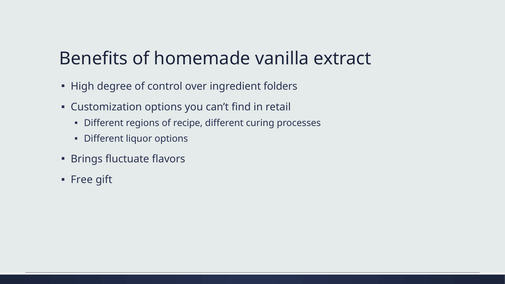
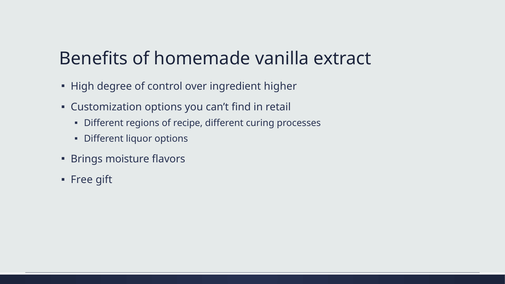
folders: folders -> higher
fluctuate: fluctuate -> moisture
